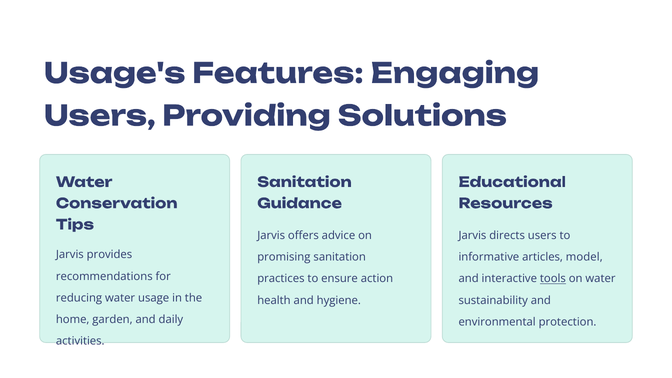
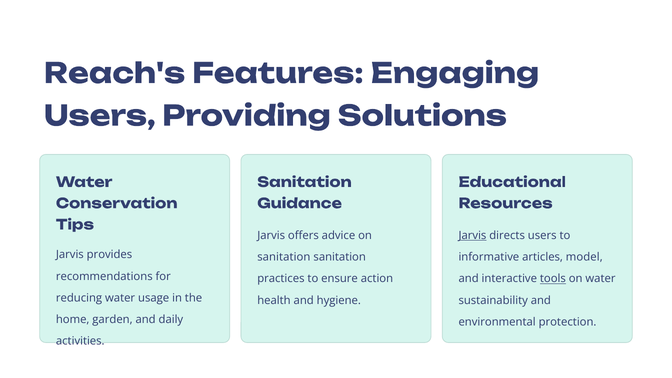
Usage's: Usage's -> Reach's
Jarvis at (472, 236) underline: none -> present
promising at (284, 257): promising -> sanitation
